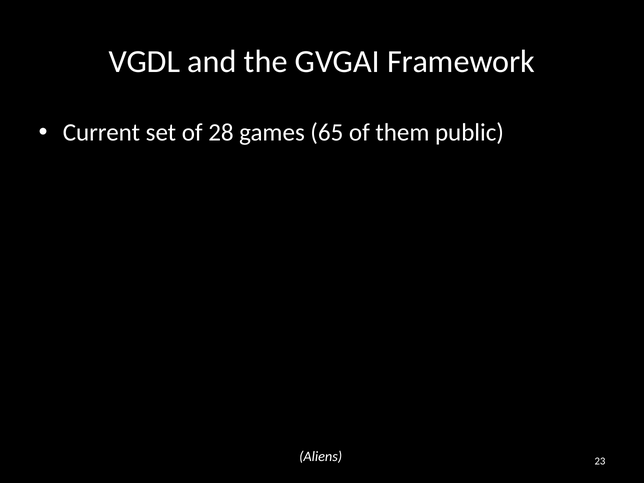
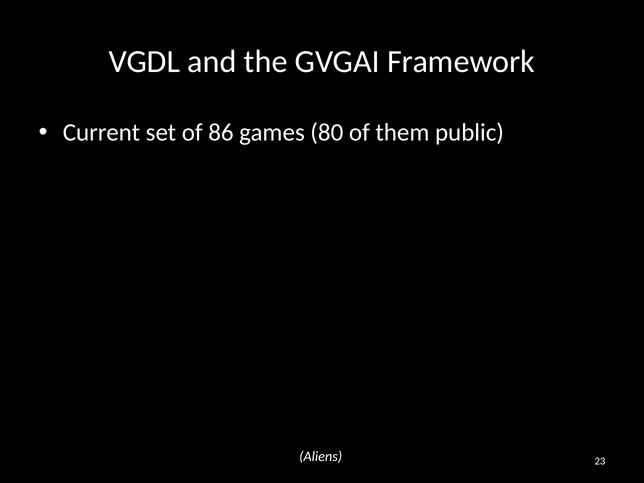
28: 28 -> 86
65: 65 -> 80
